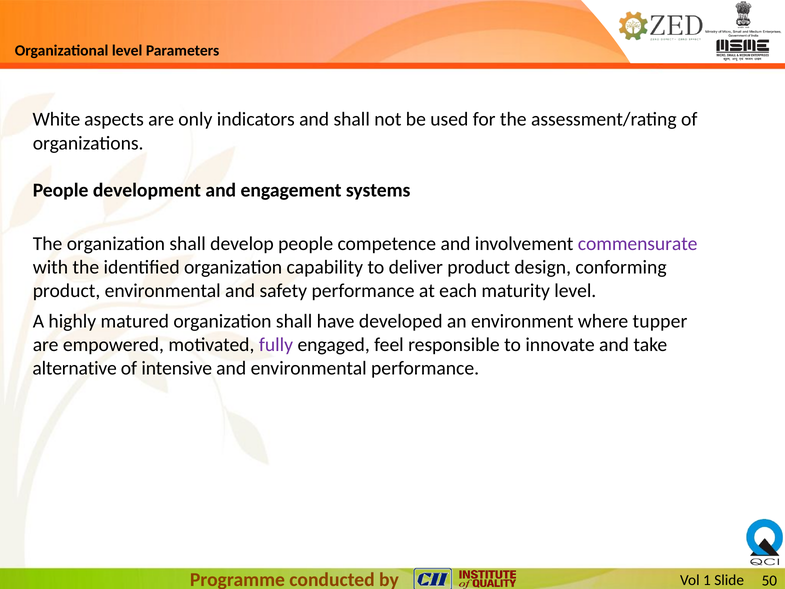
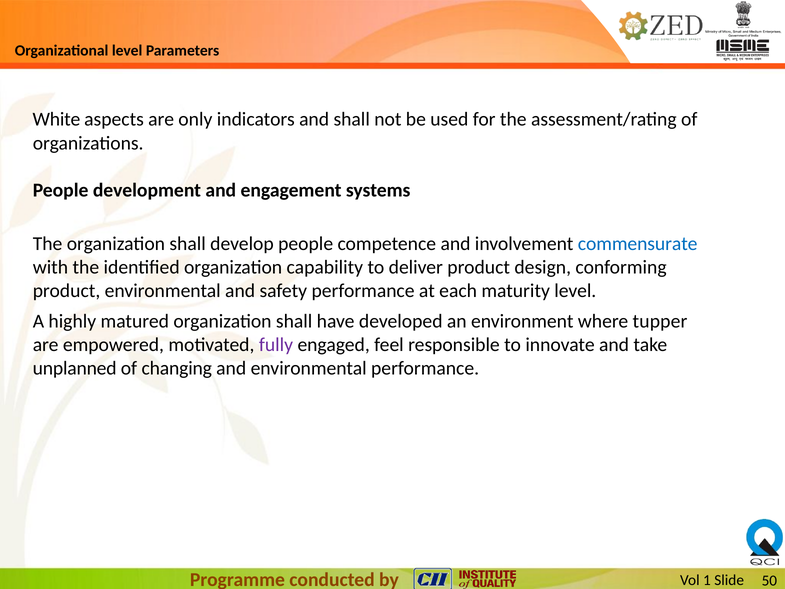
commensurate colour: purple -> blue
alternative: alternative -> unplanned
intensive: intensive -> changing
